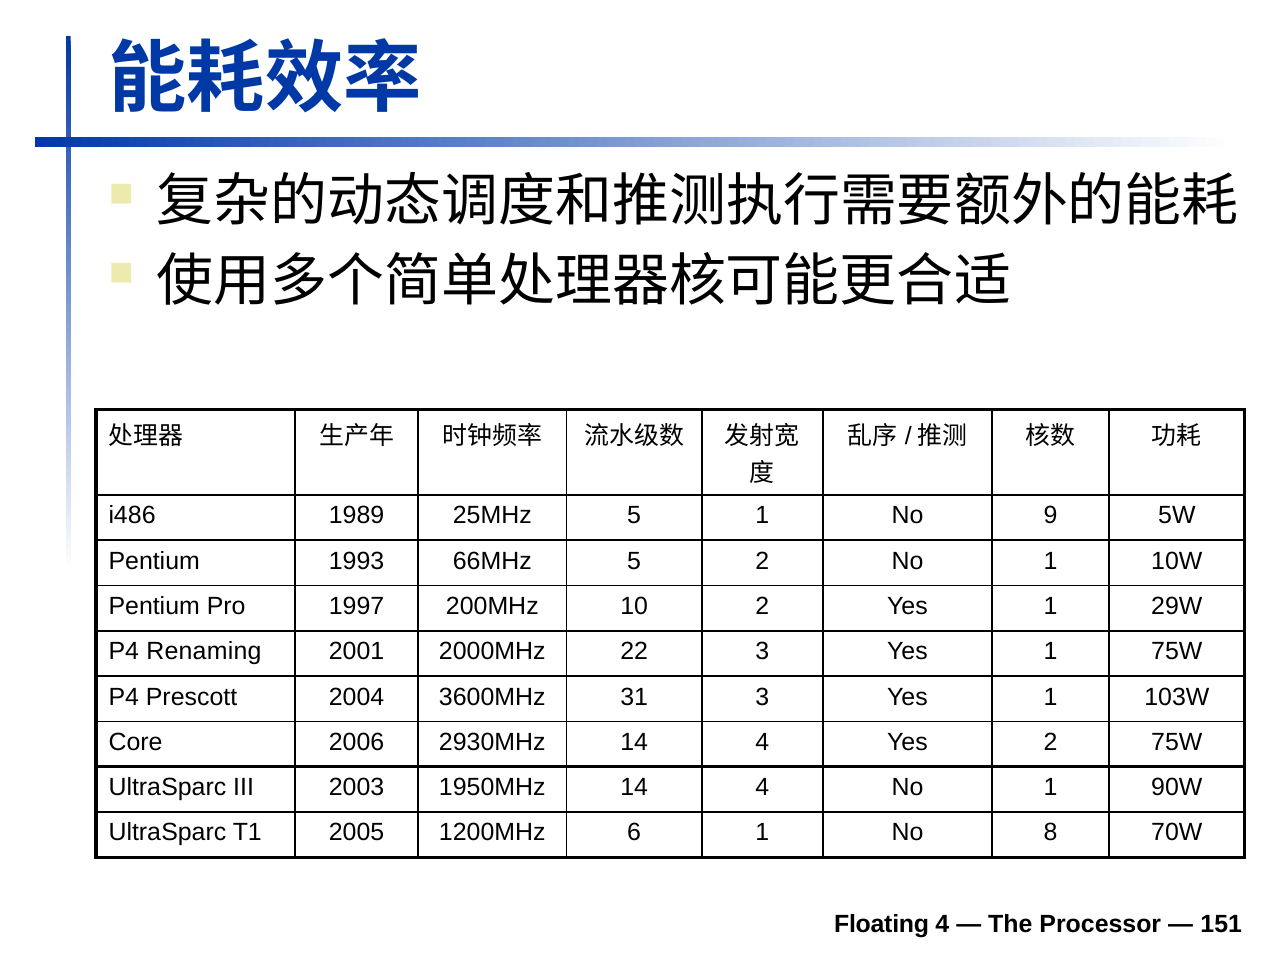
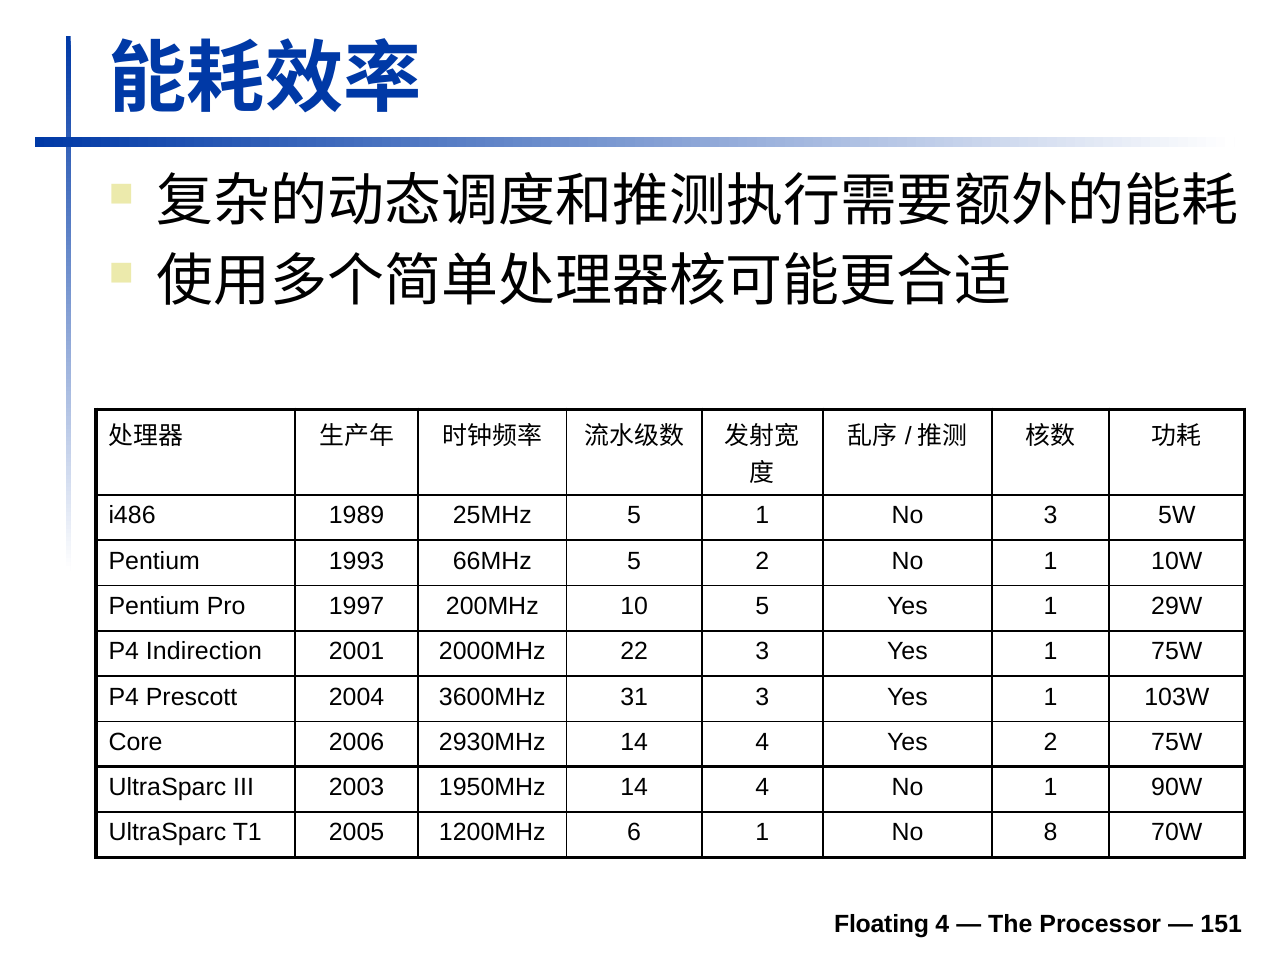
No 9: 9 -> 3
10 2: 2 -> 5
Renaming: Renaming -> Indirection
